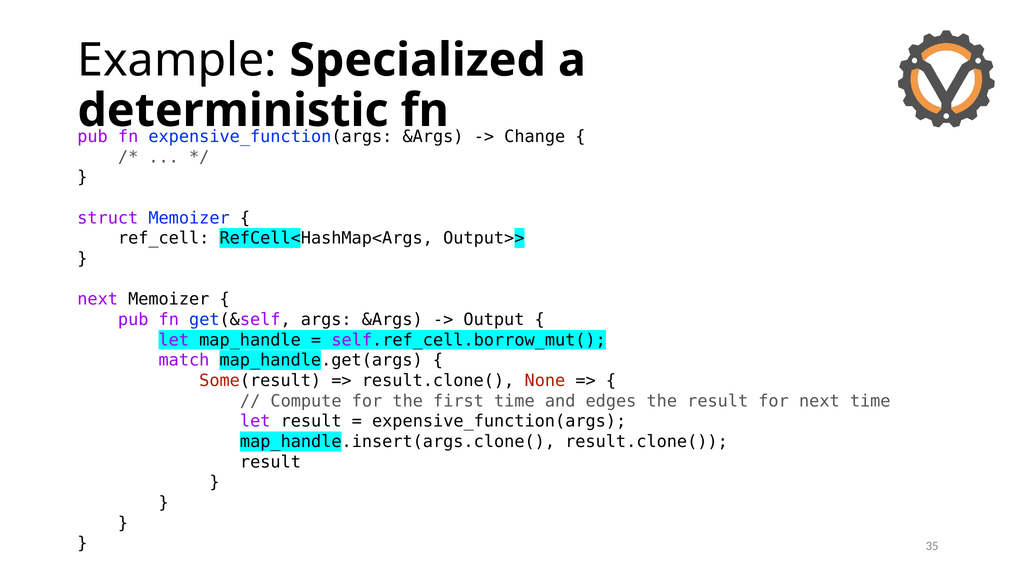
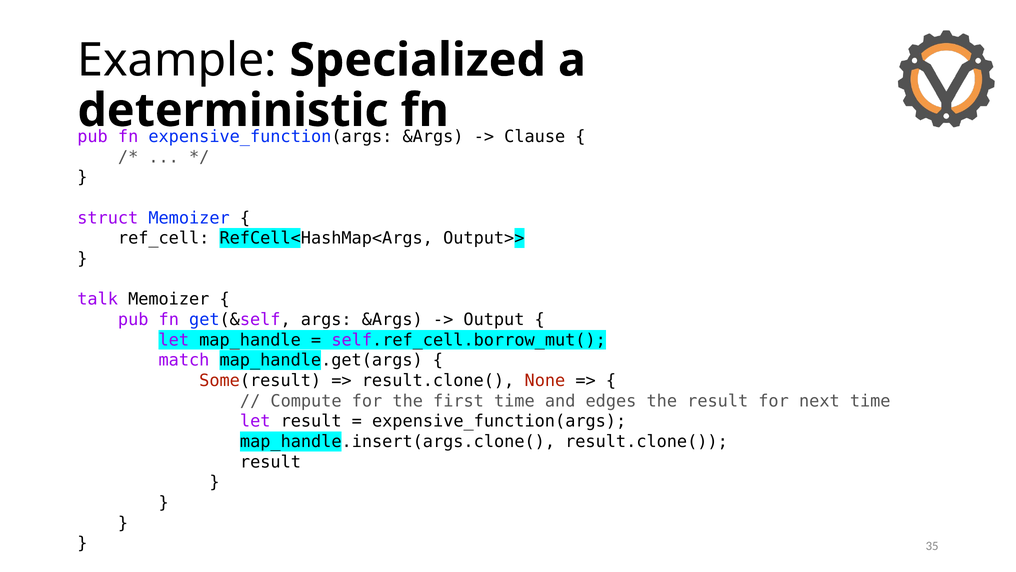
Change: Change -> Clause
next at (98, 299): next -> talk
